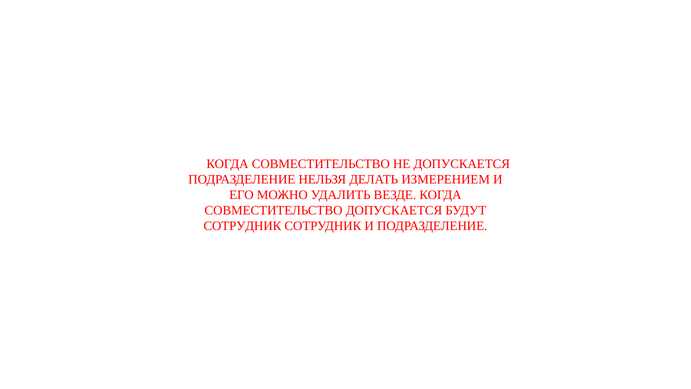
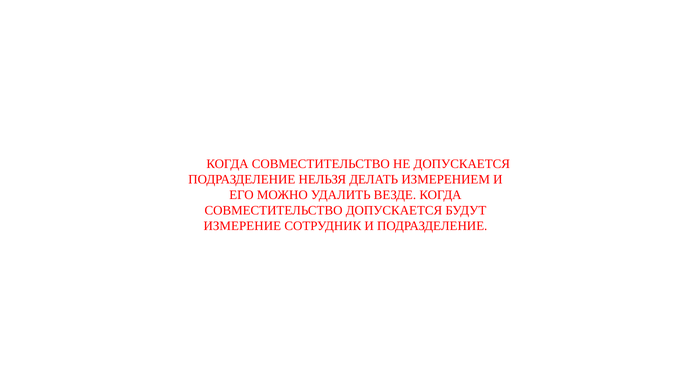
СОТРУДНИК at (242, 226): СОТРУДНИК -> ИЗМЕРЕНИЕ
